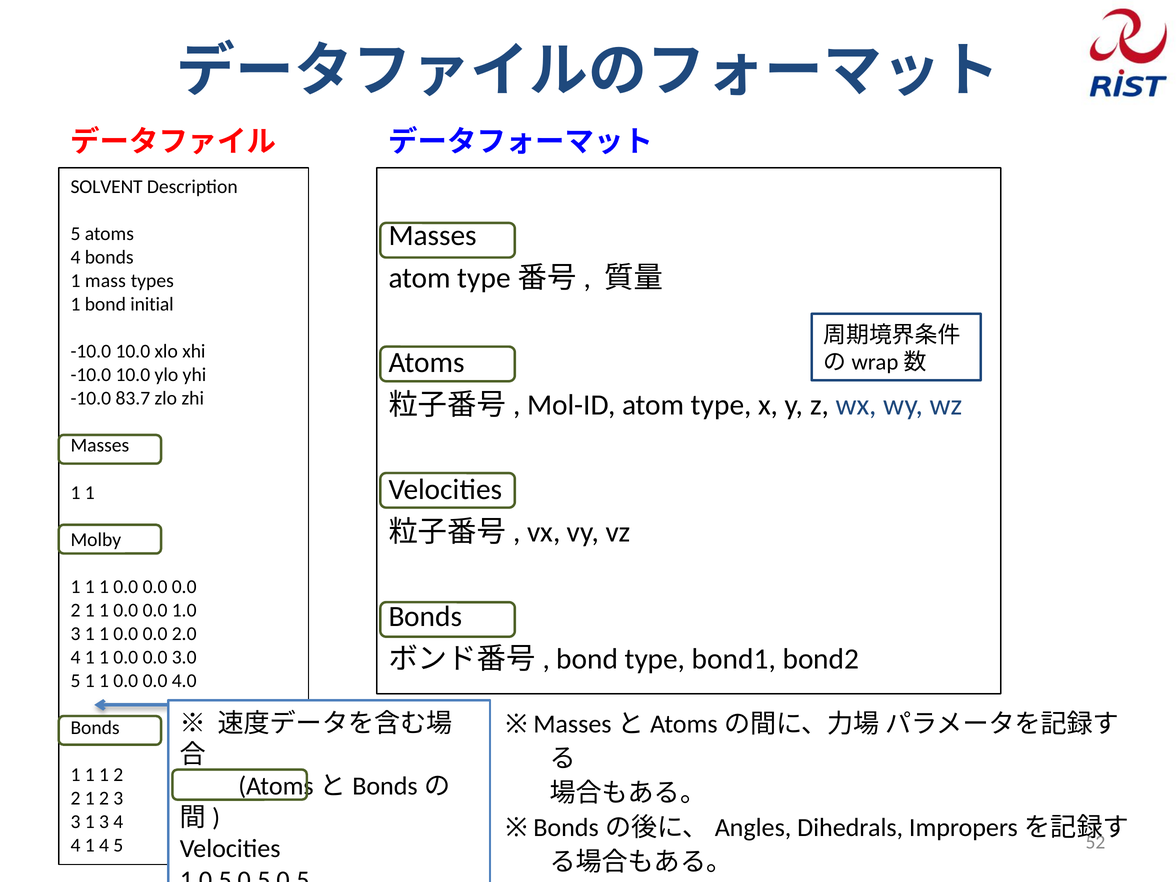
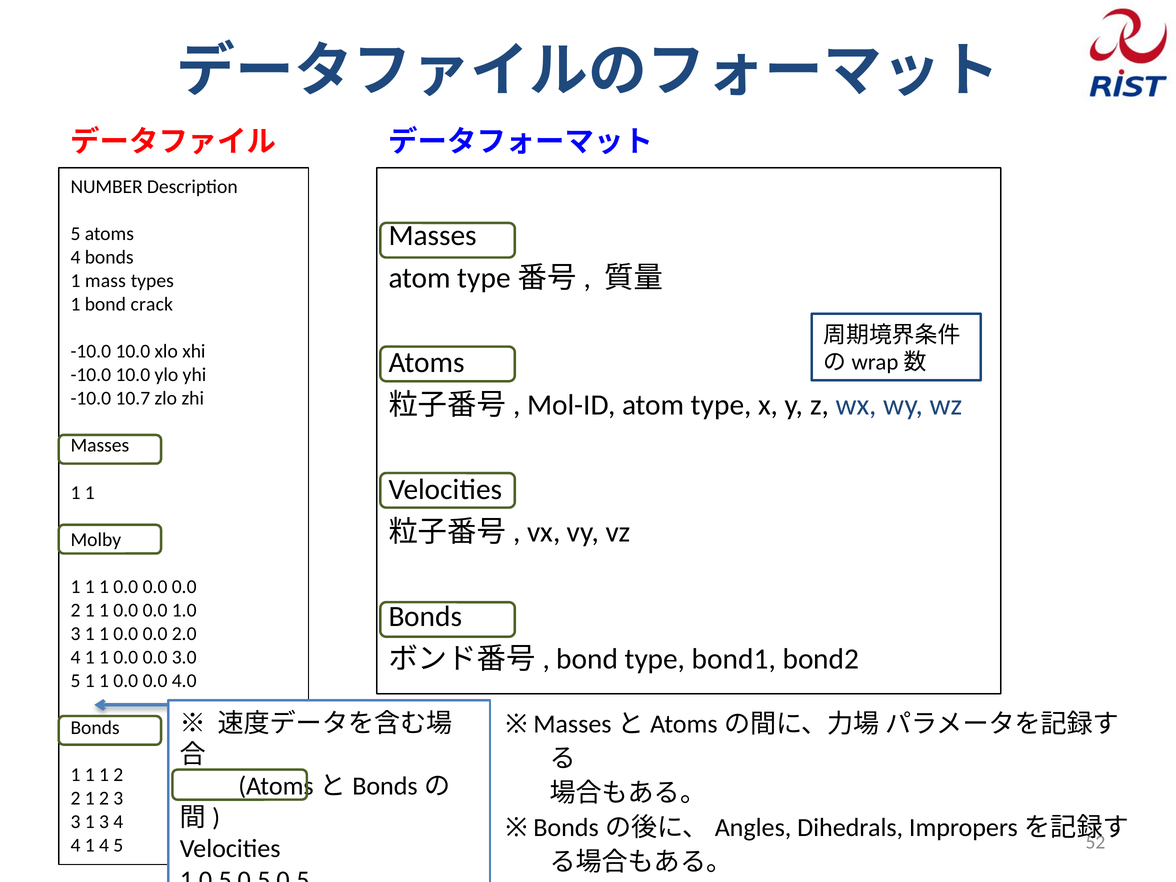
SOLVENT: SOLVENT -> NUMBER
initial: initial -> crack
83.7: 83.7 -> 10.7
